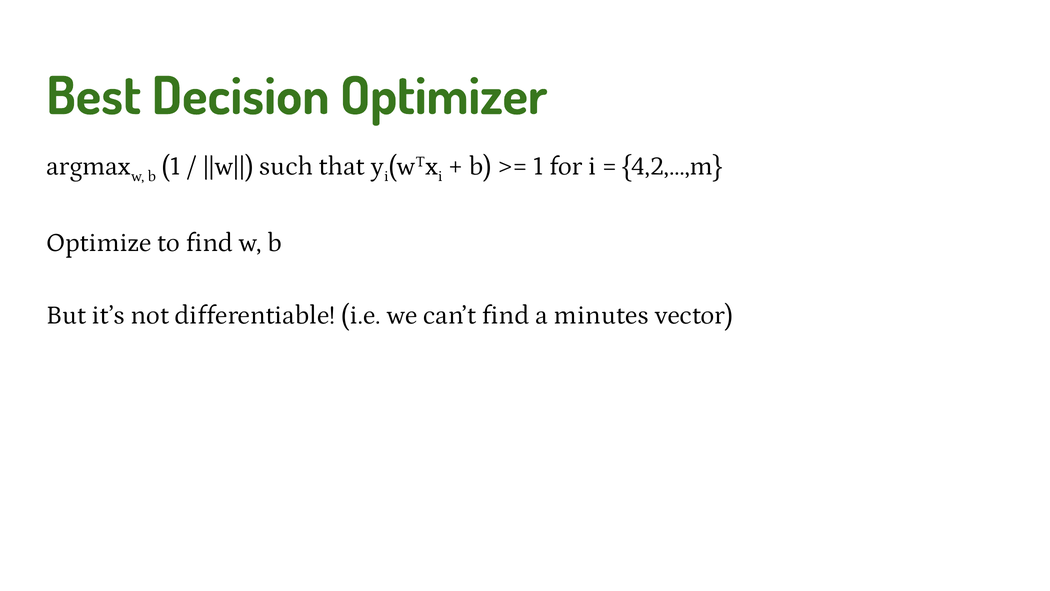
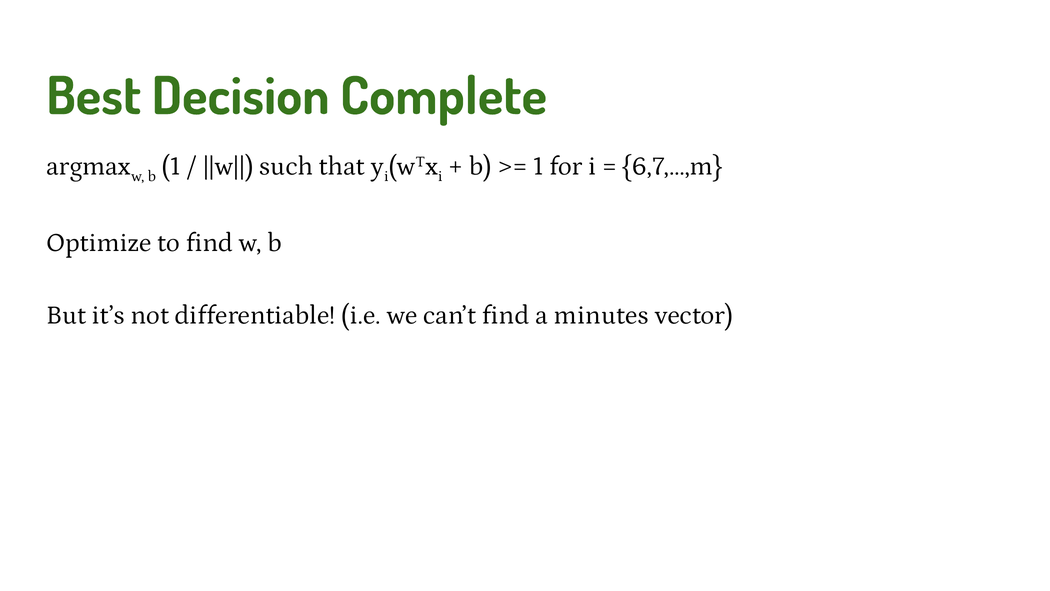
Optimizer: Optimizer -> Complete
4,2,…,m: 4,2,…,m -> 6,7,…,m
